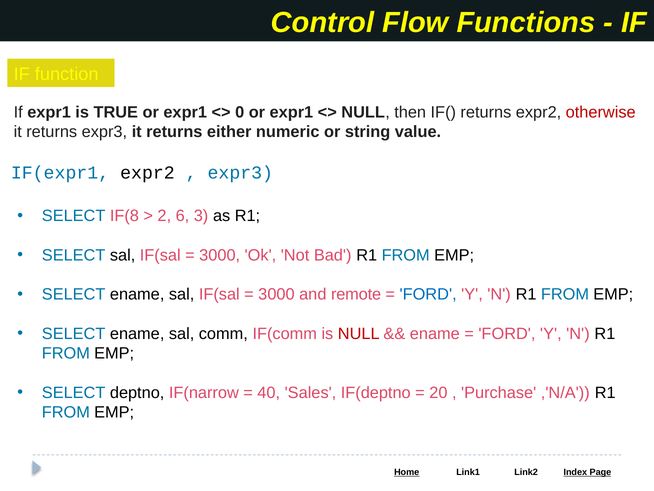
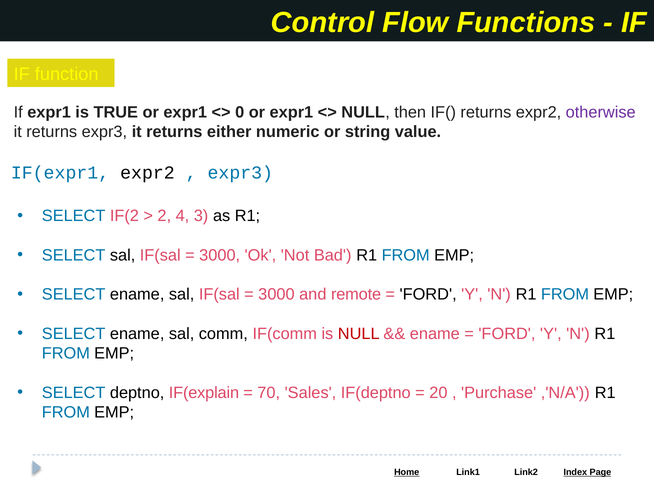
otherwise colour: red -> purple
IF(8: IF(8 -> IF(2
6: 6 -> 4
FORD at (428, 294) colour: blue -> black
IF(narrow: IF(narrow -> IF(explain
40: 40 -> 70
